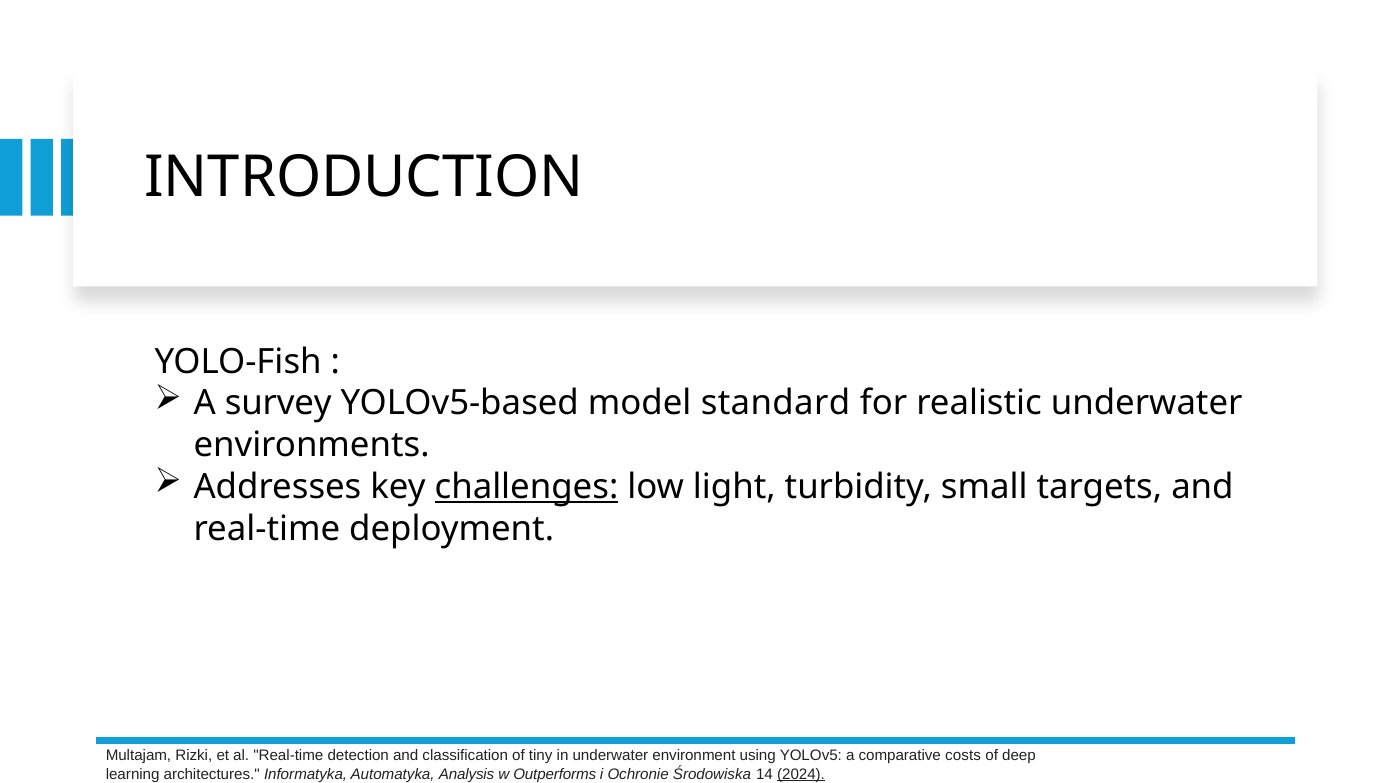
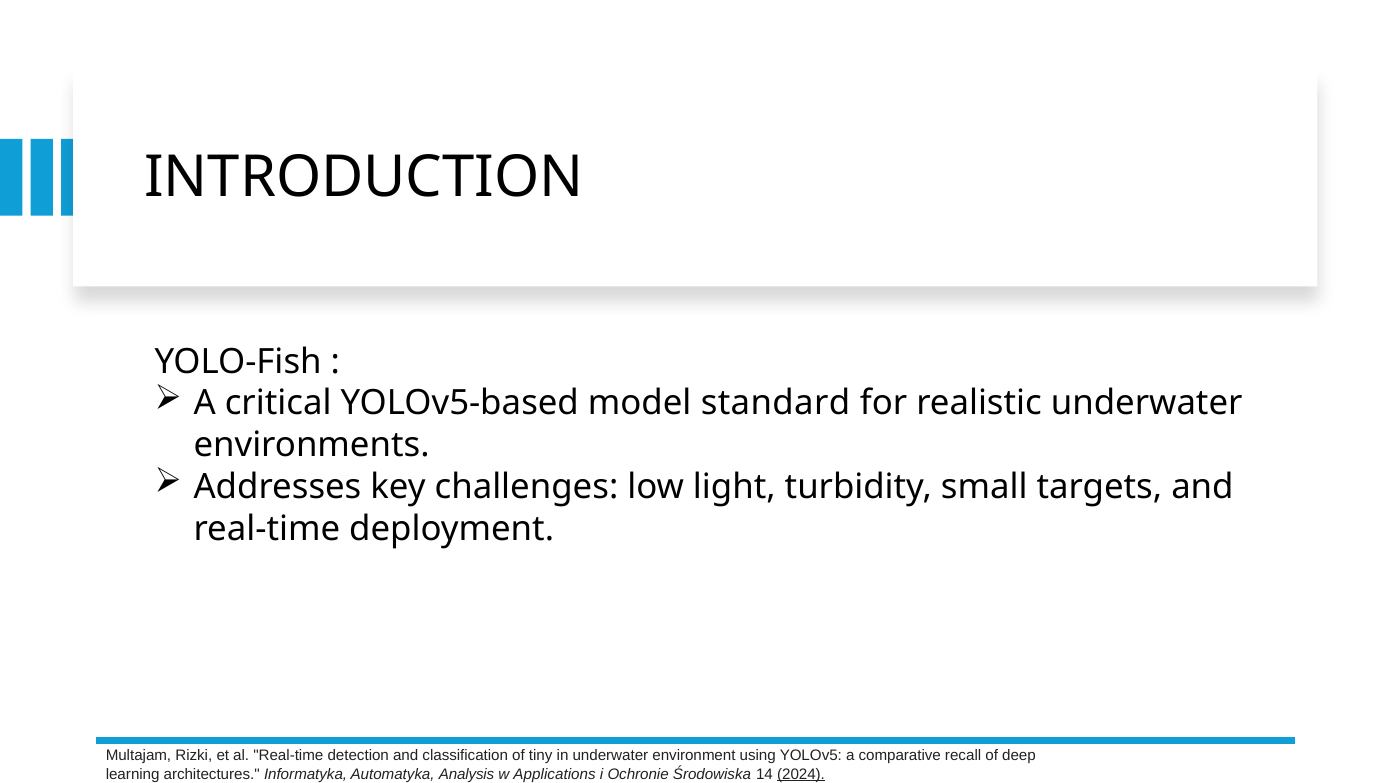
survey: survey -> critical
challenges underline: present -> none
costs: costs -> recall
Outperforms: Outperforms -> Applications
